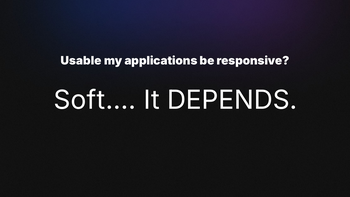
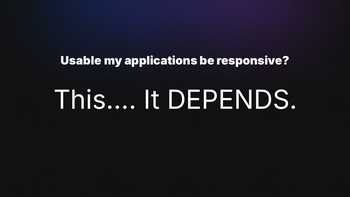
Soft…: Soft… -> This…
